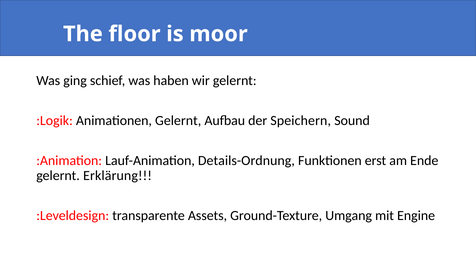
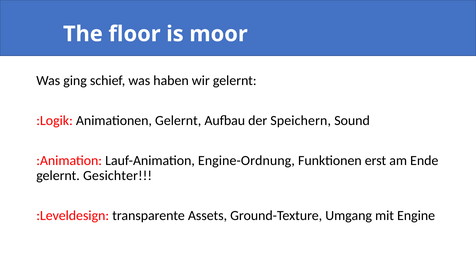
Details-Ordnung: Details-Ordnung -> Engine-Ordnung
Erklärung: Erklärung -> Gesichter
